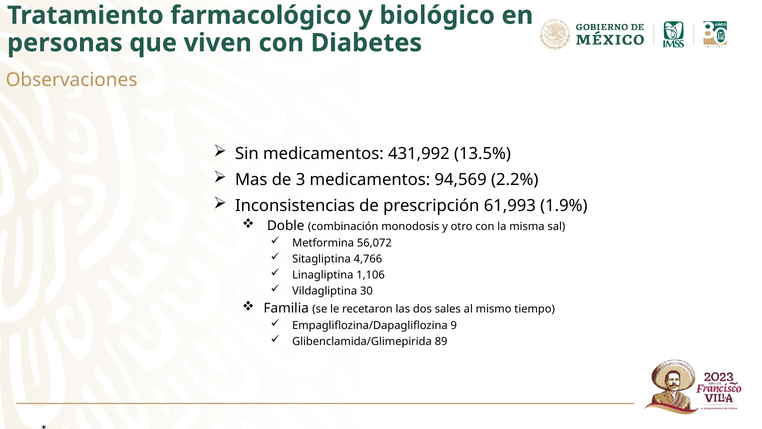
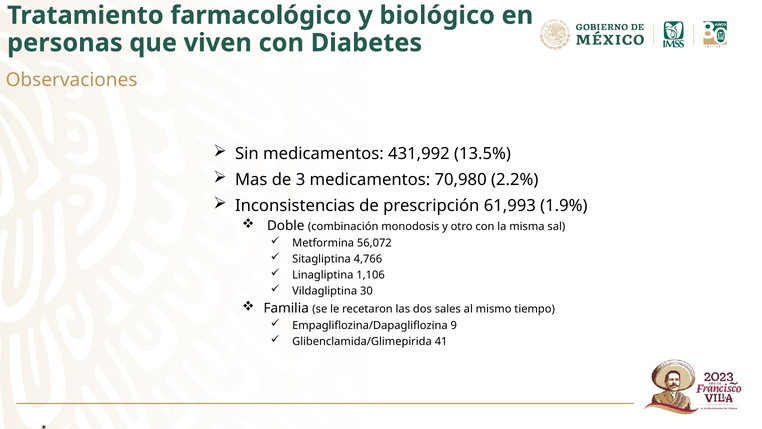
94,569: 94,569 -> 70,980
89: 89 -> 41
